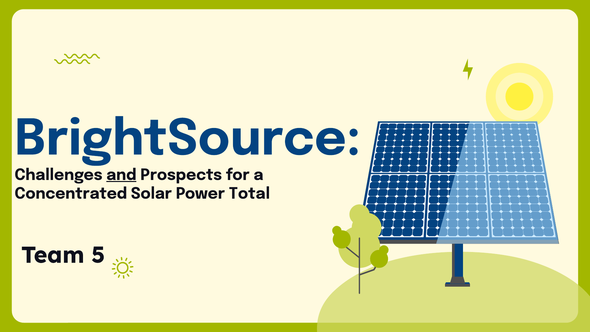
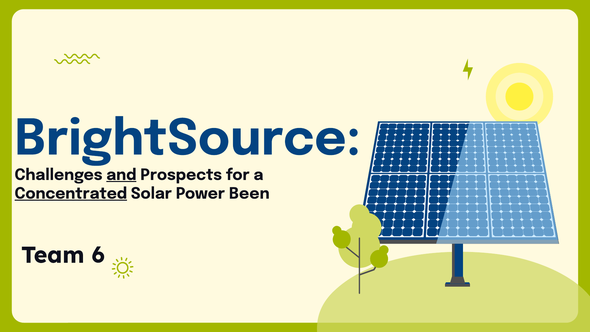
Concentrated underline: none -> present
Total: Total -> Been
5: 5 -> 6
